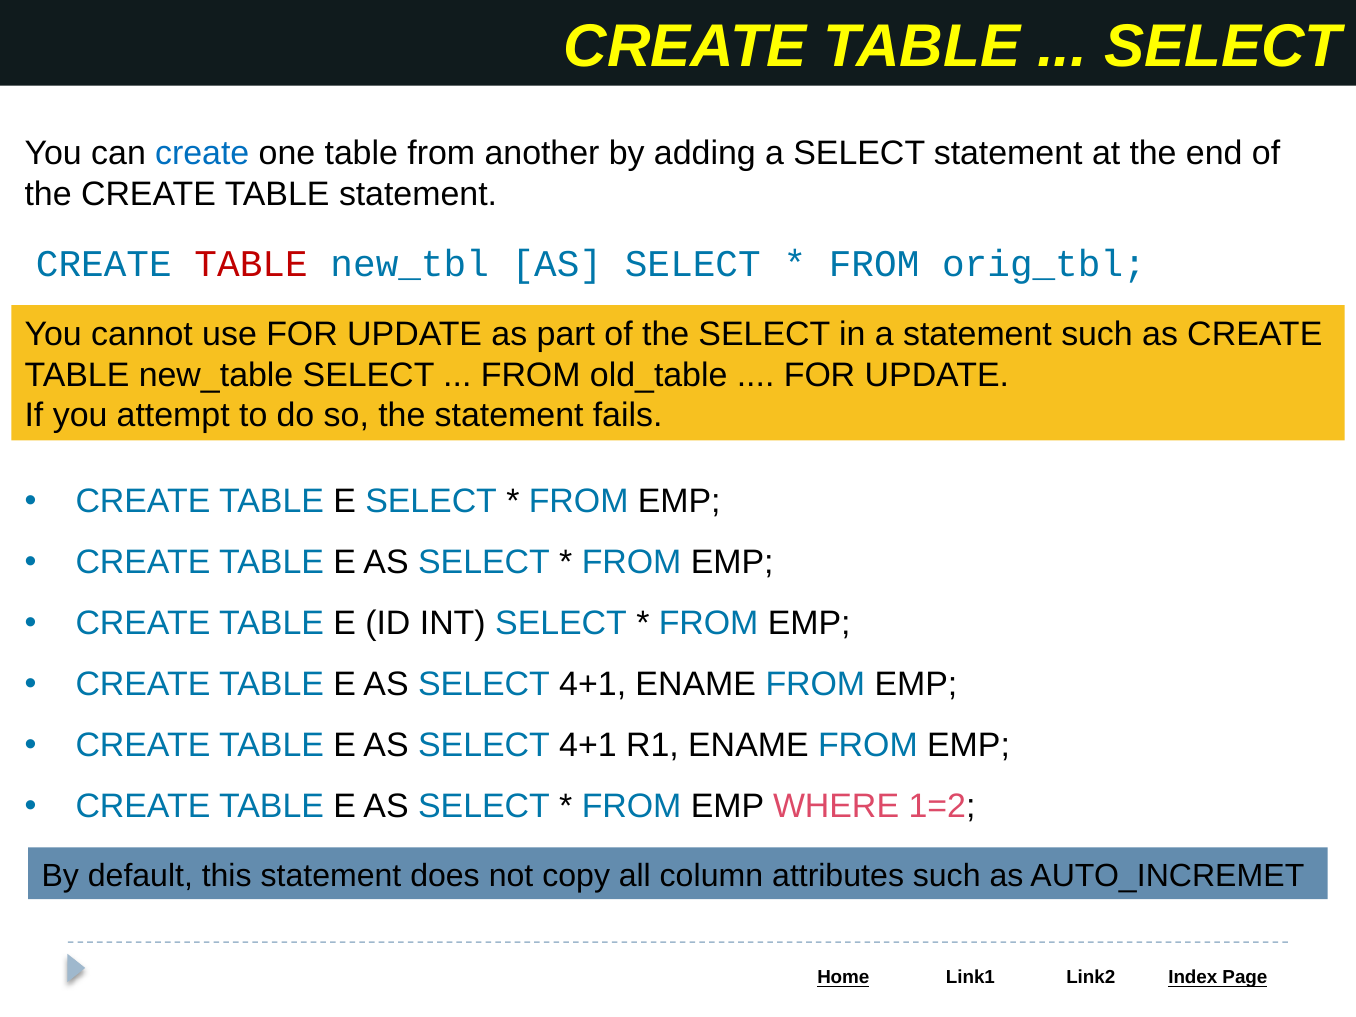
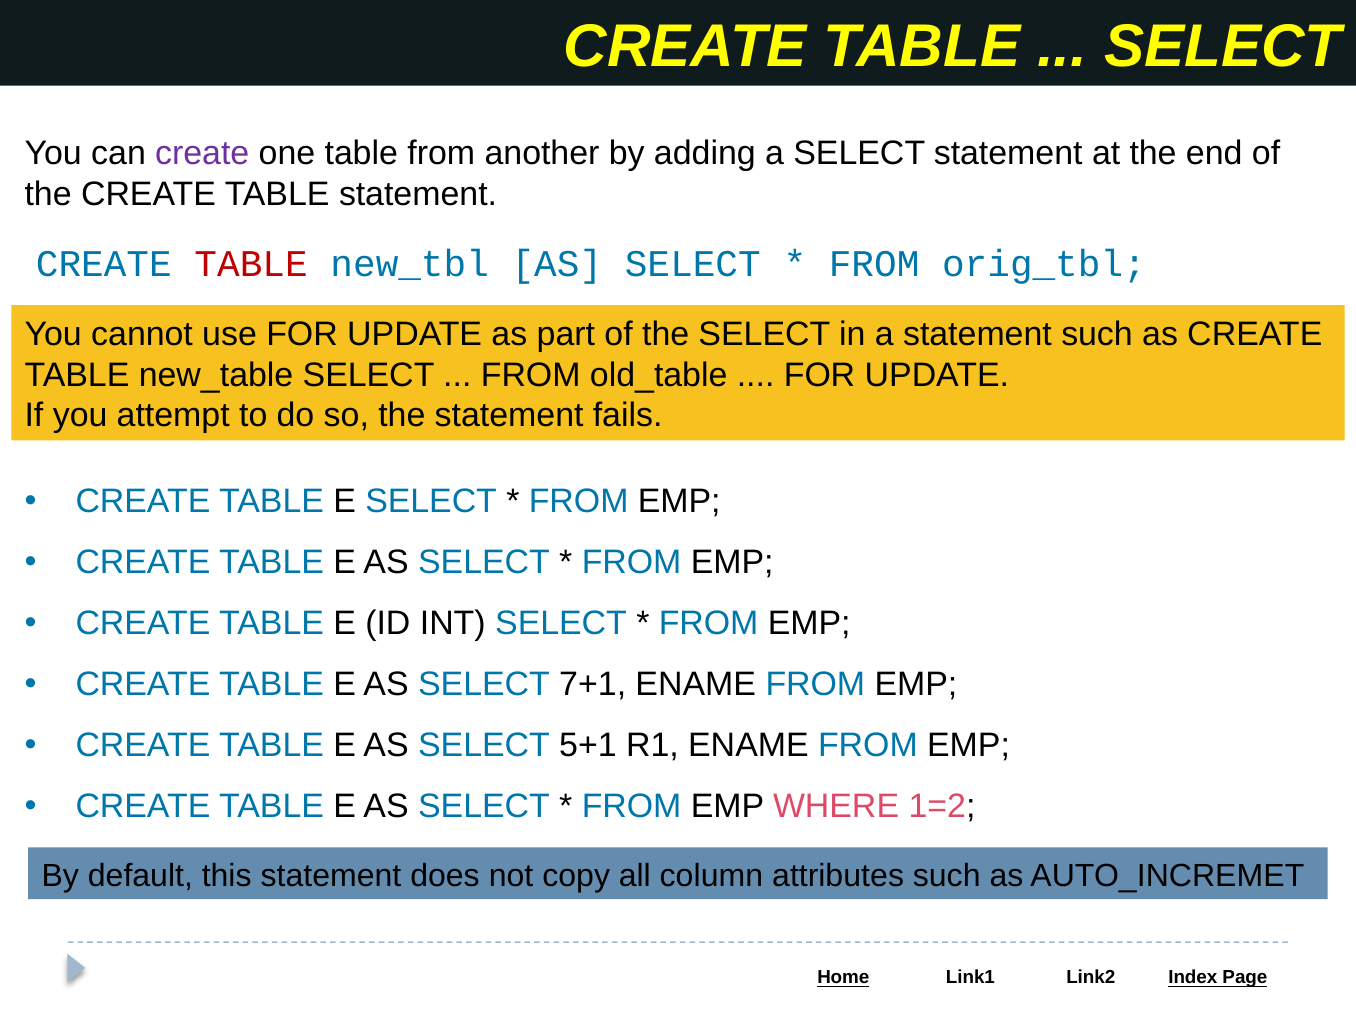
create at (202, 154) colour: blue -> purple
4+1 at (593, 685): 4+1 -> 7+1
4+1 at (588, 746): 4+1 -> 5+1
